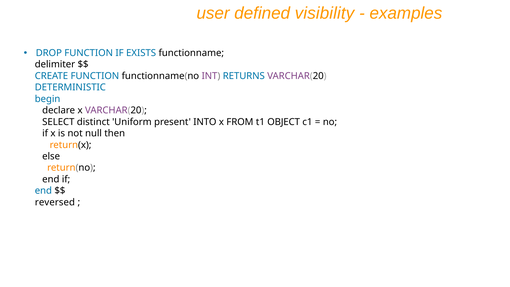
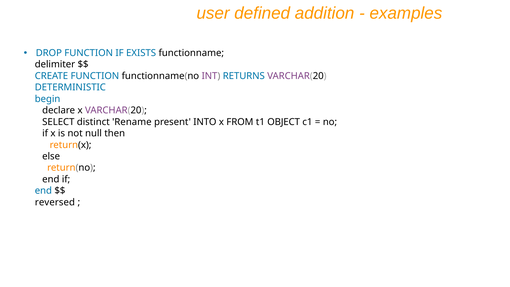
visibility: visibility -> addition
Uniform: Uniform -> Rename
